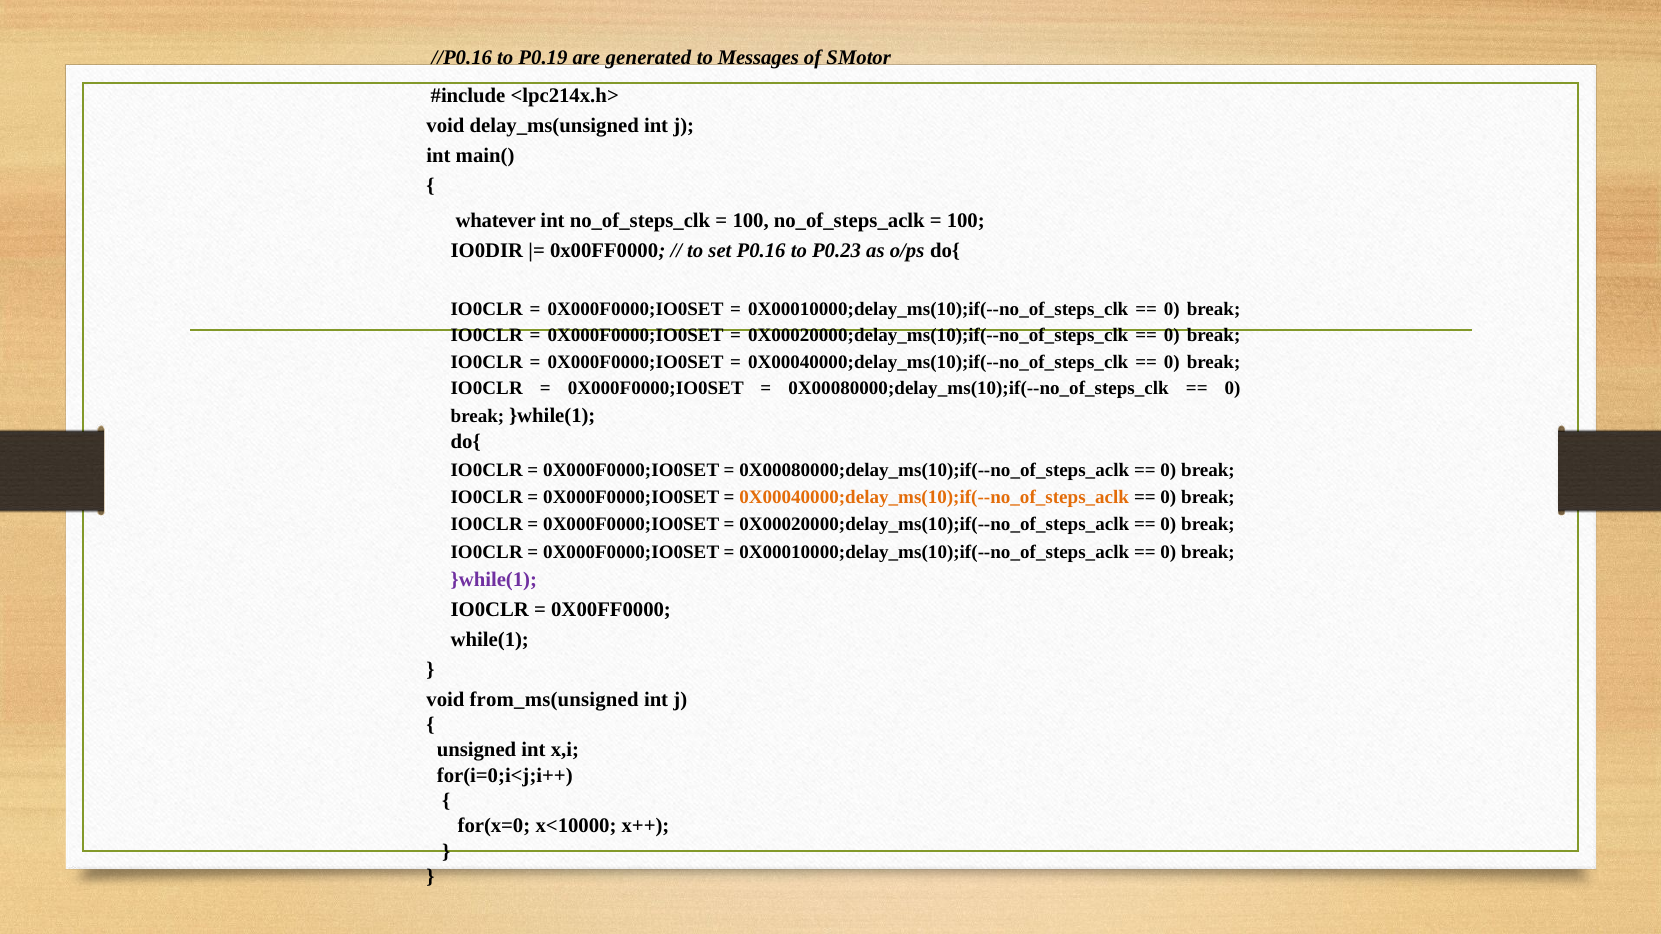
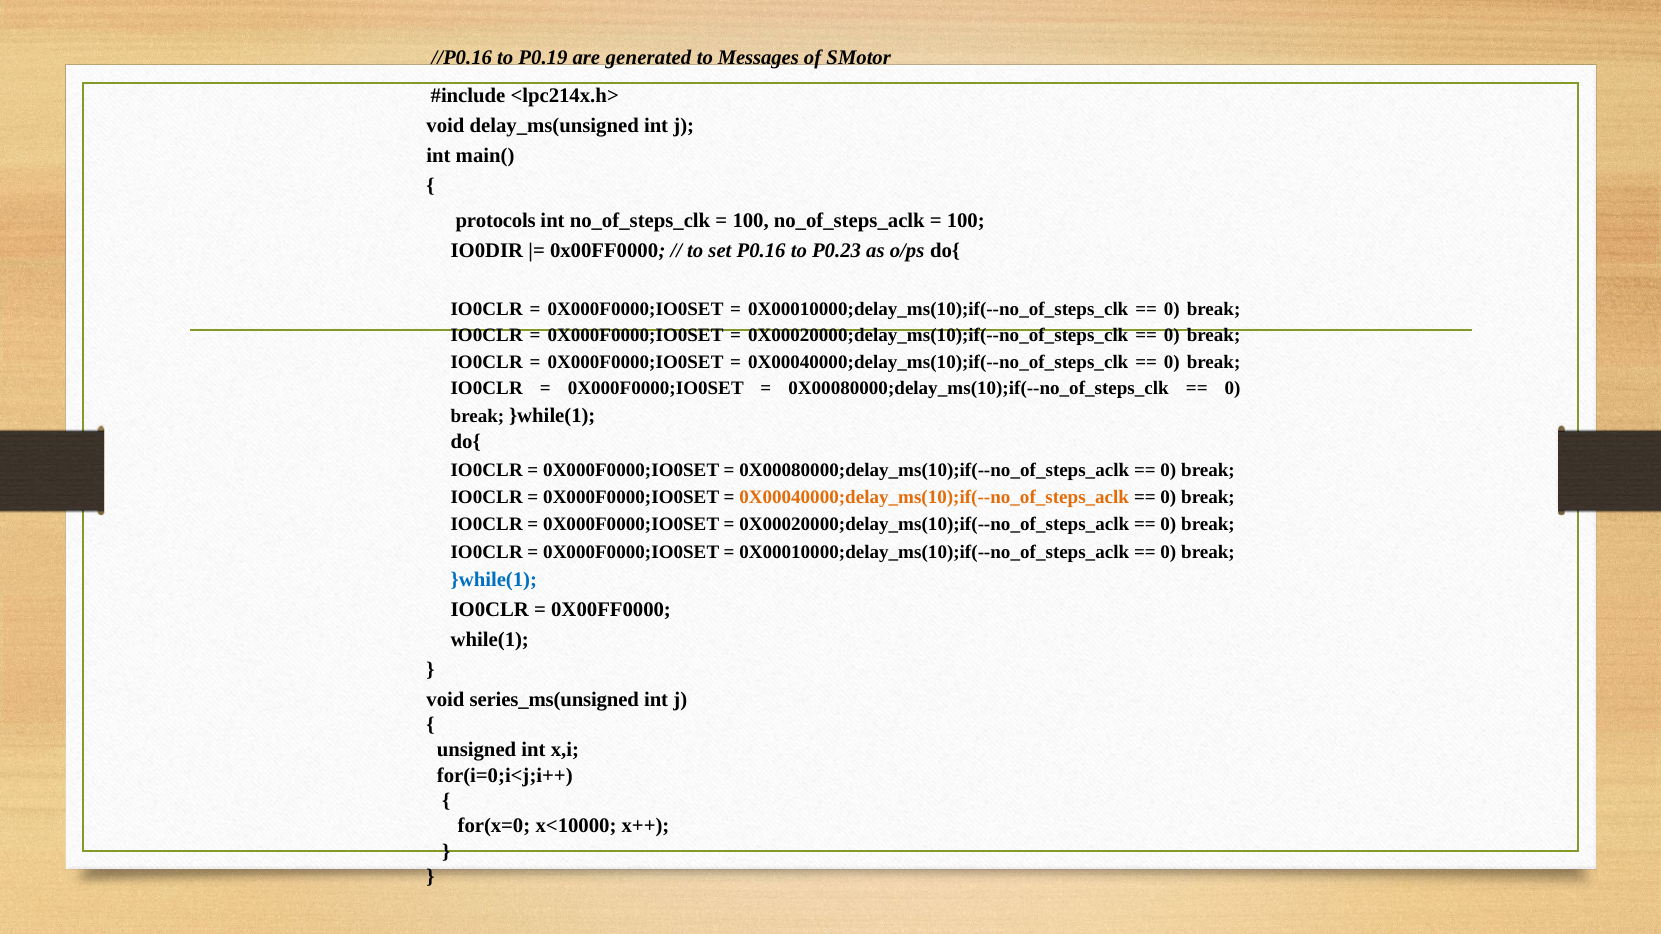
whatever: whatever -> protocols
}while(1 at (494, 580) colour: purple -> blue
from_ms(unsigned: from_ms(unsigned -> series_ms(unsigned
